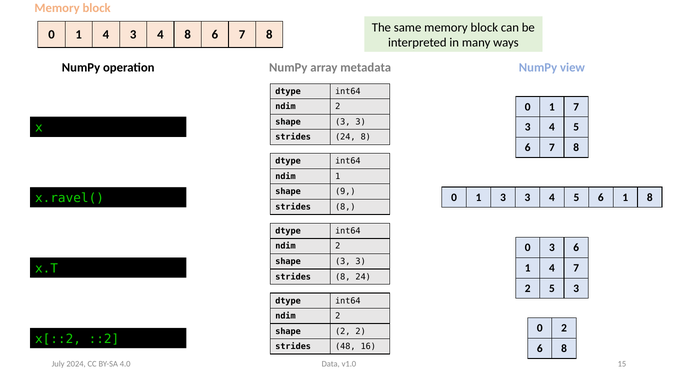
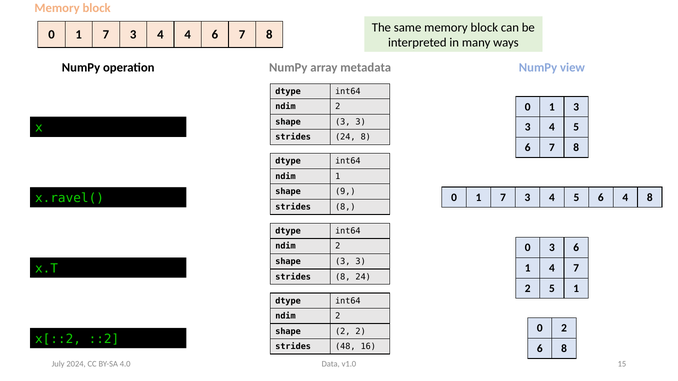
4 at (106, 35): 4 -> 7
4 8: 8 -> 4
1 7: 7 -> 3
3 at (503, 197): 3 -> 7
5 6 1: 1 -> 4
5 3: 3 -> 1
